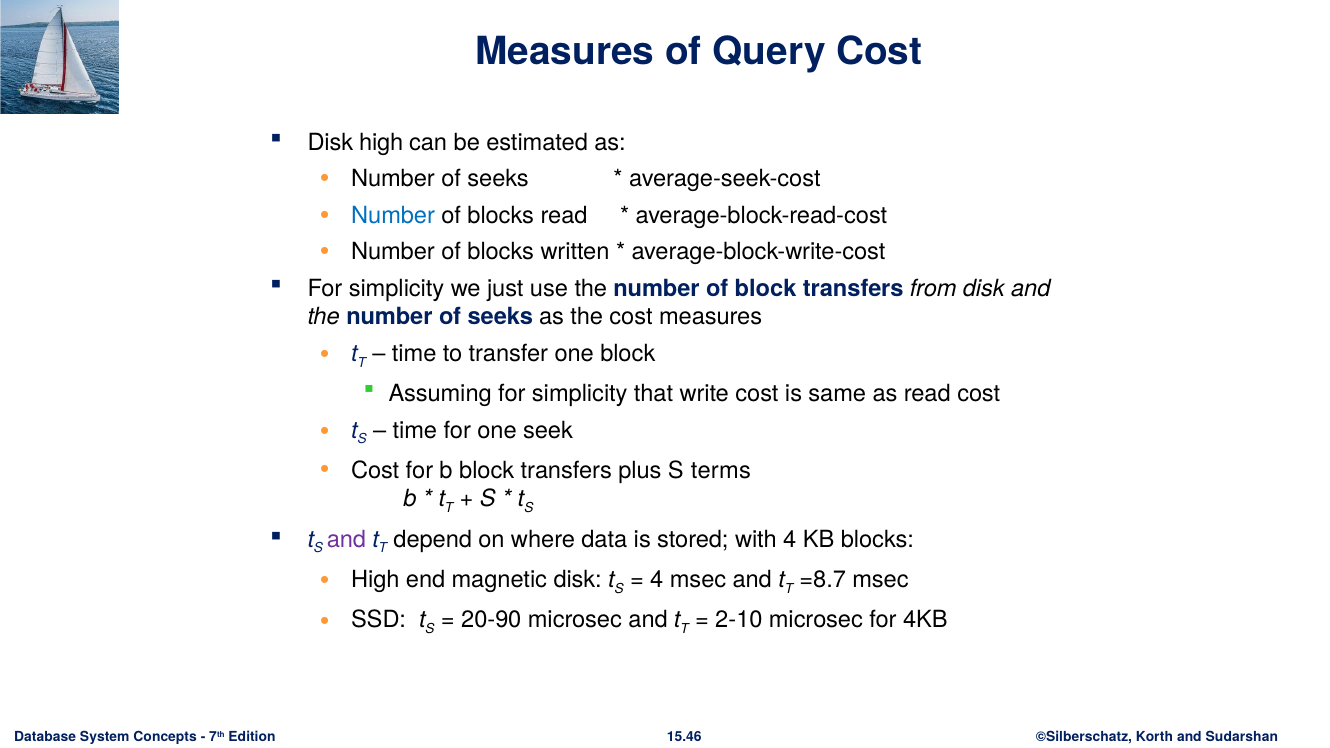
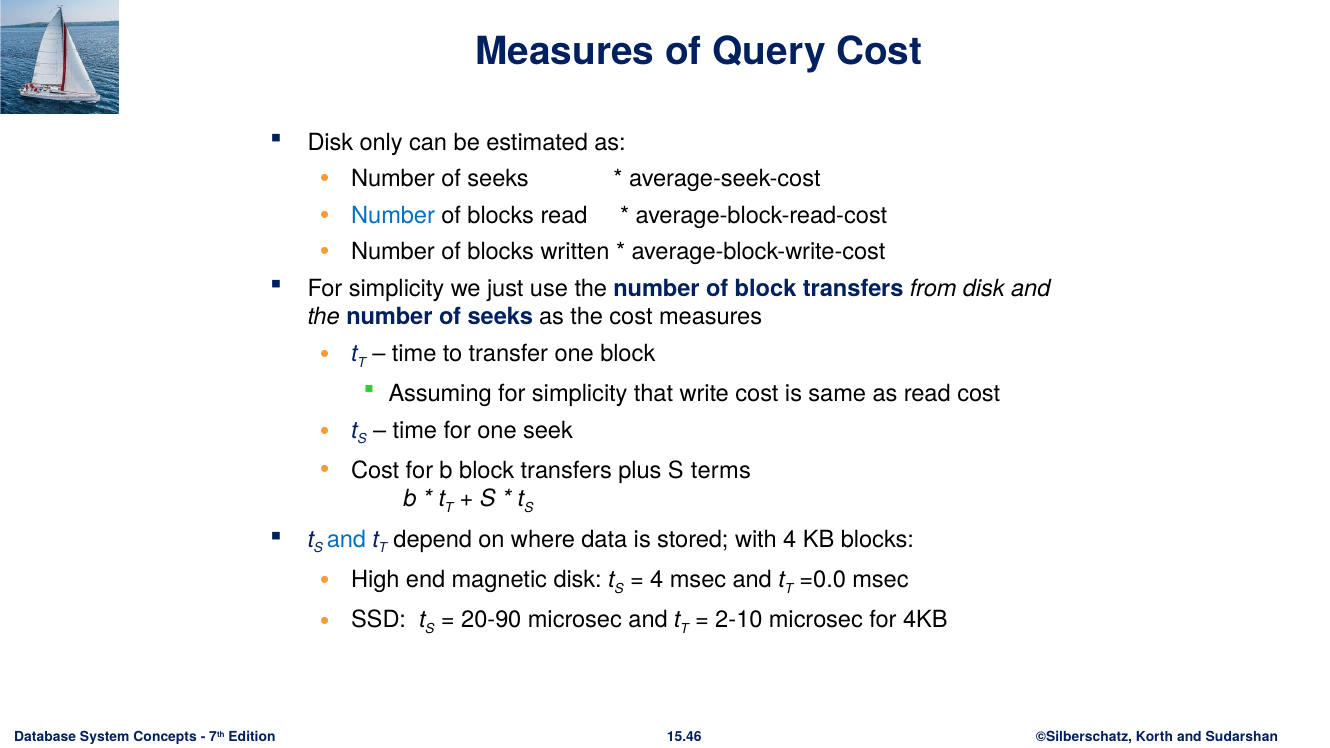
Disk high: high -> only
and at (346, 539) colour: purple -> blue
=8.7: =8.7 -> =0.0
